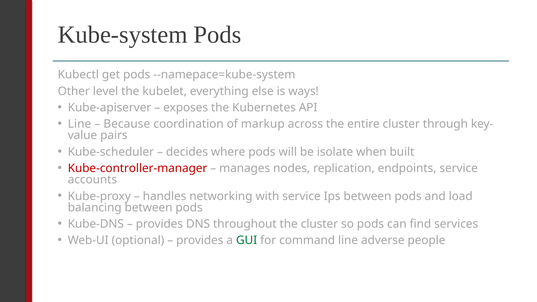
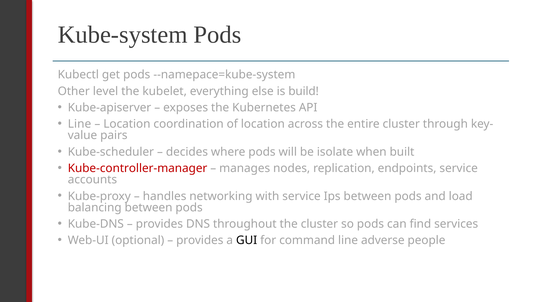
ways: ways -> build
Because at (127, 124): Because -> Location
of markup: markup -> location
GUI colour: green -> black
